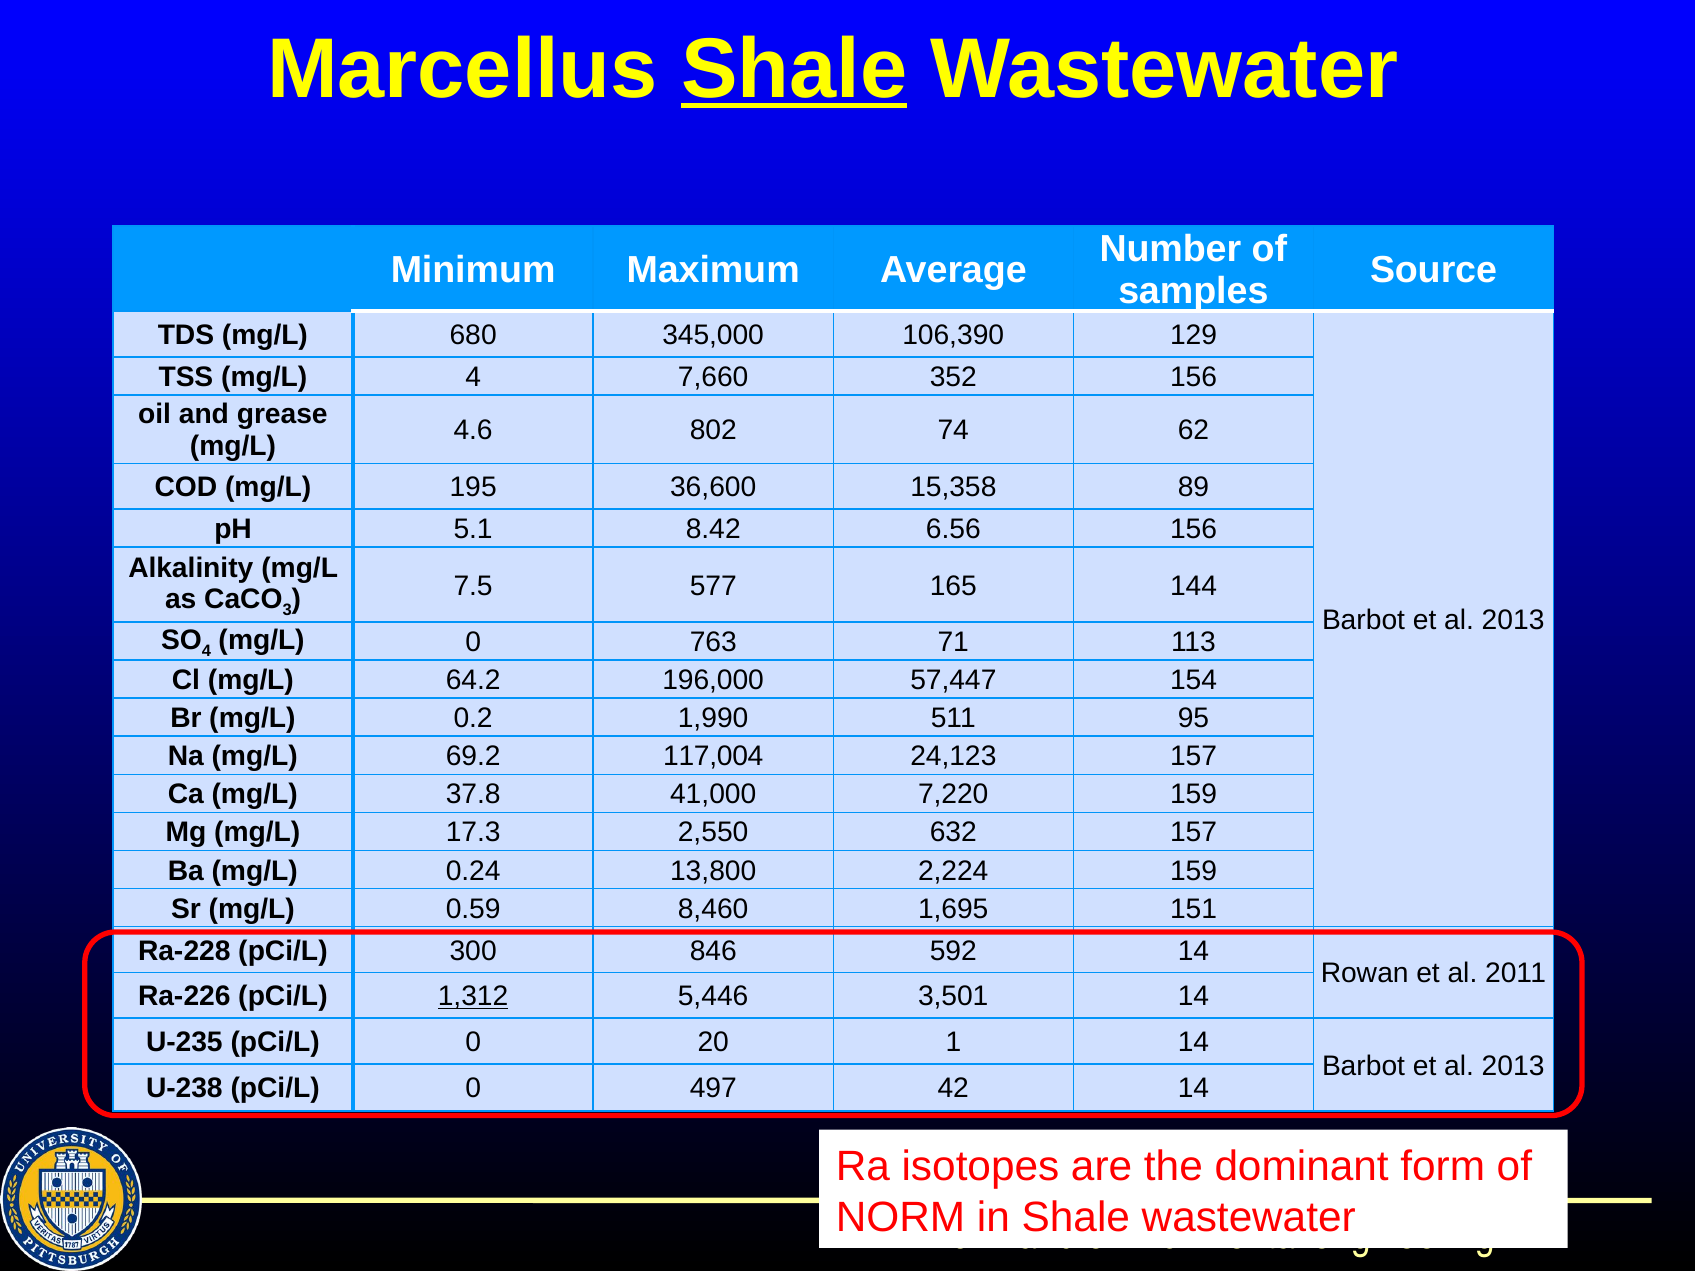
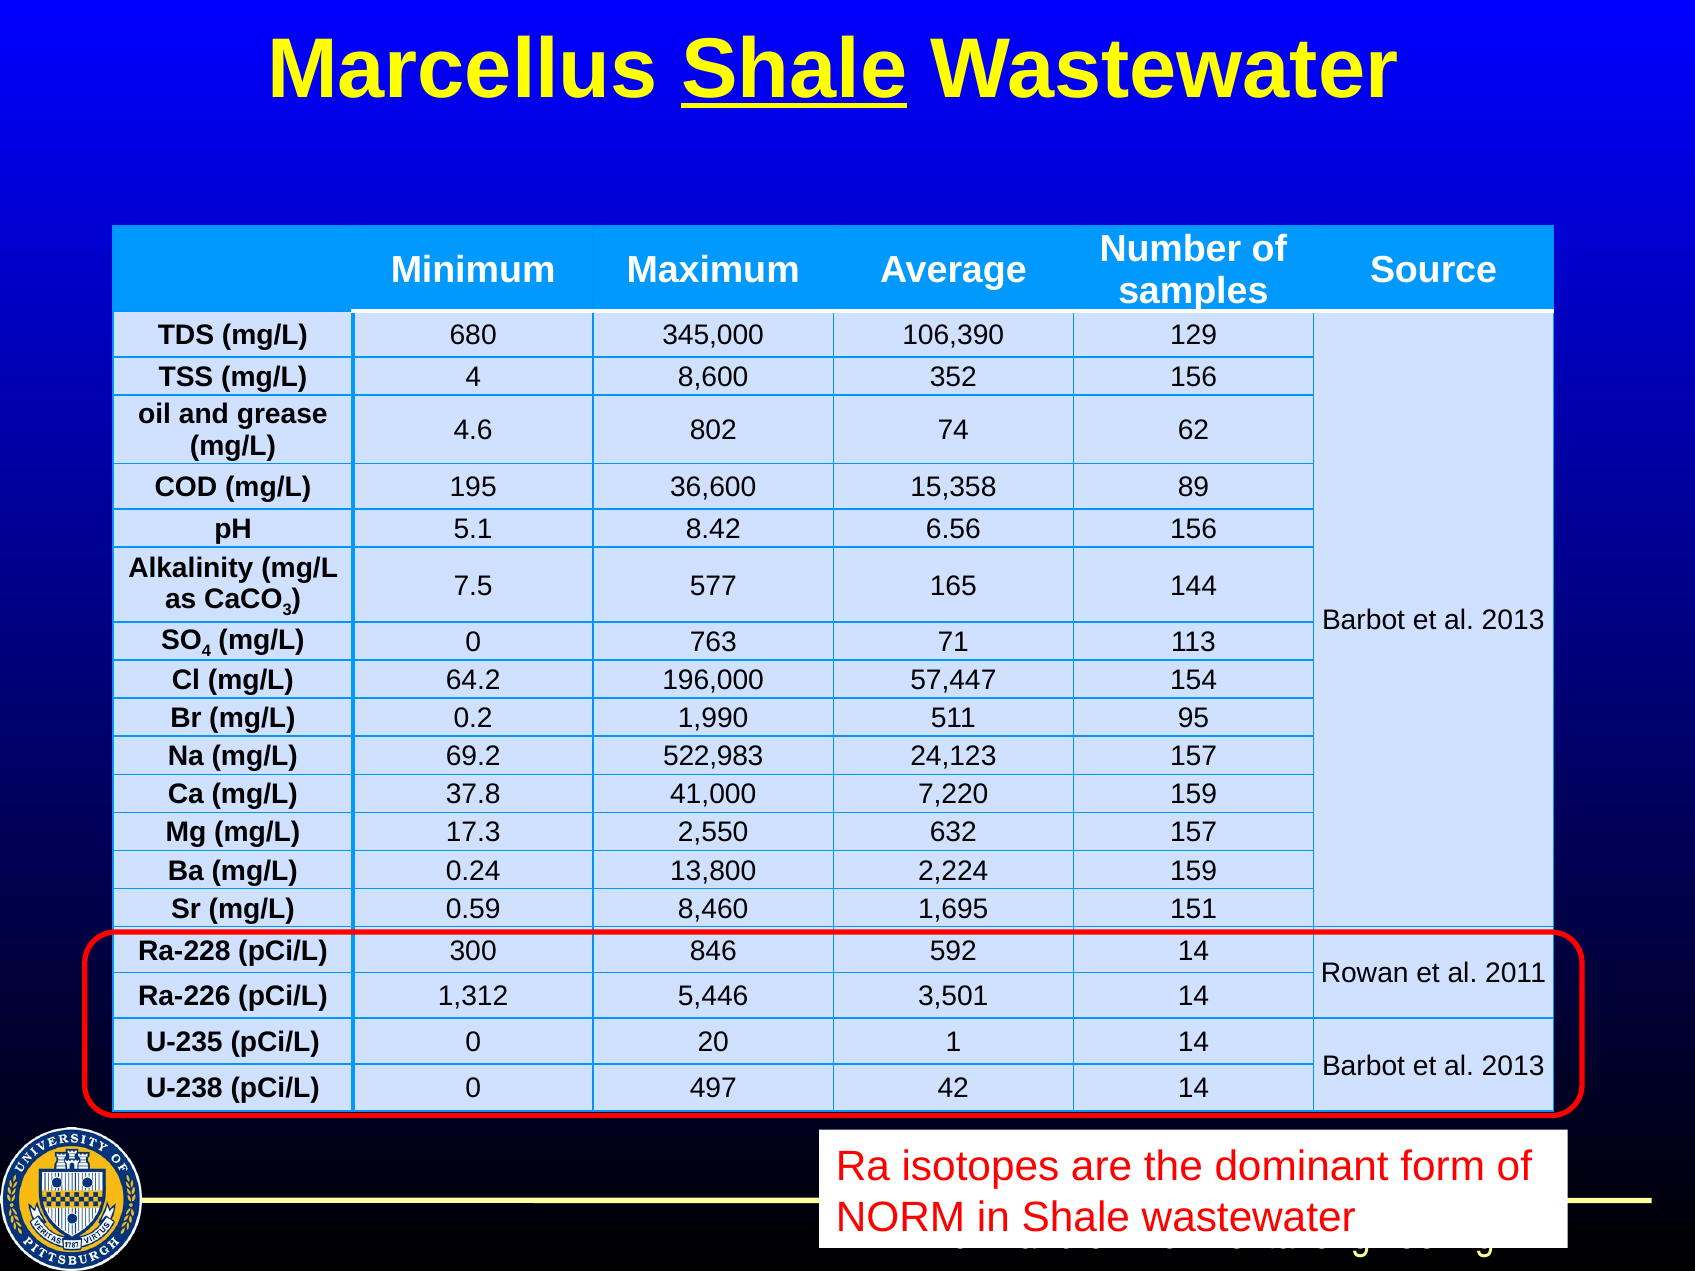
7,660: 7,660 -> 8,600
117,004: 117,004 -> 522,983
1,312 underline: present -> none
